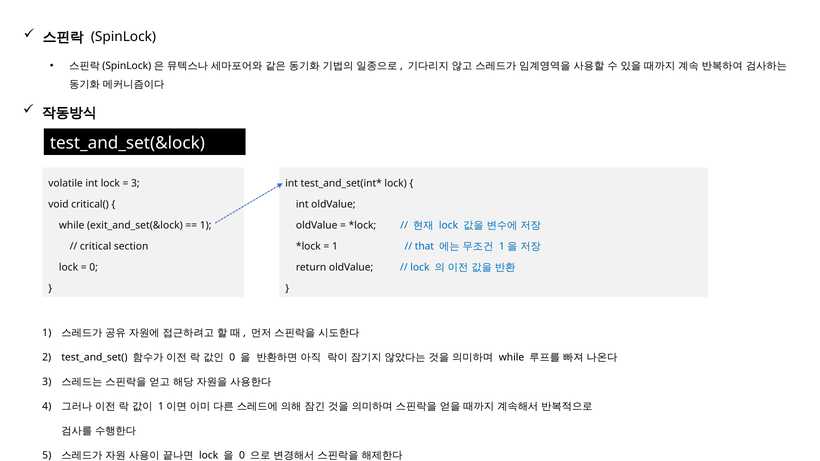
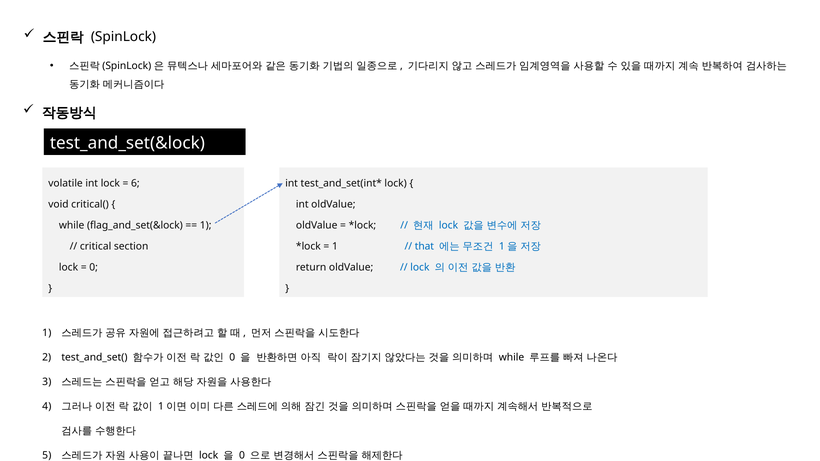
3 at (135, 184): 3 -> 6
exit_and_set(&lock: exit_and_set(&lock -> flag_and_set(&lock
